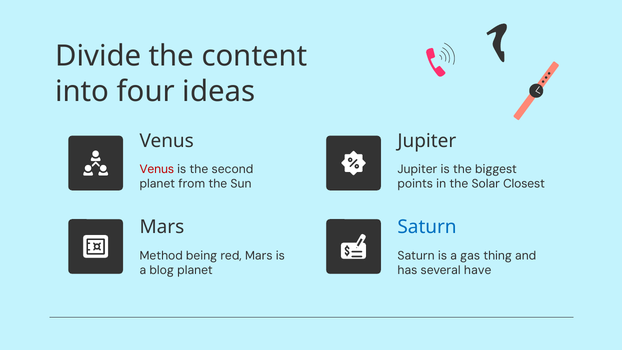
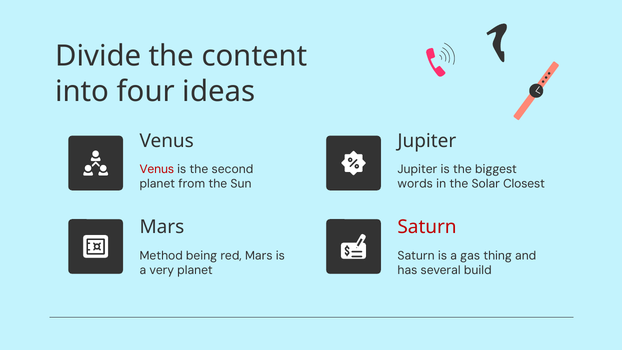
points: points -> words
Saturn at (427, 227) colour: blue -> red
blog: blog -> very
have: have -> build
